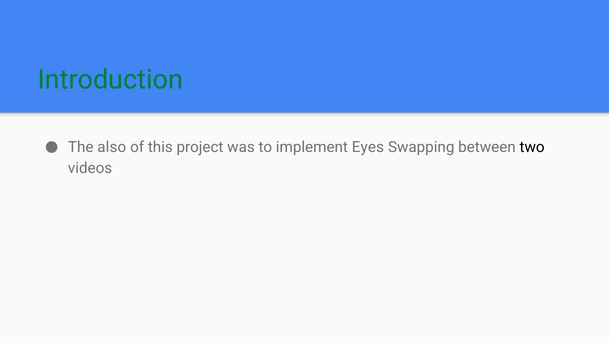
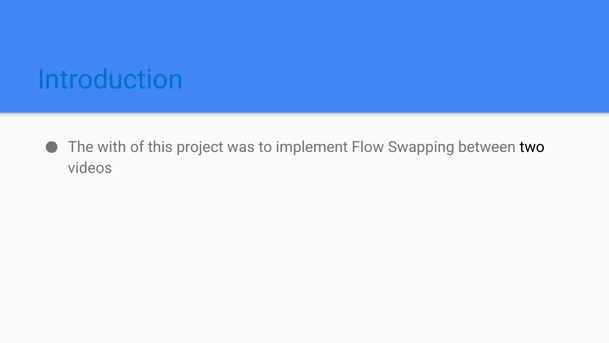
Introduction colour: green -> blue
also: also -> with
Eyes: Eyes -> Flow
